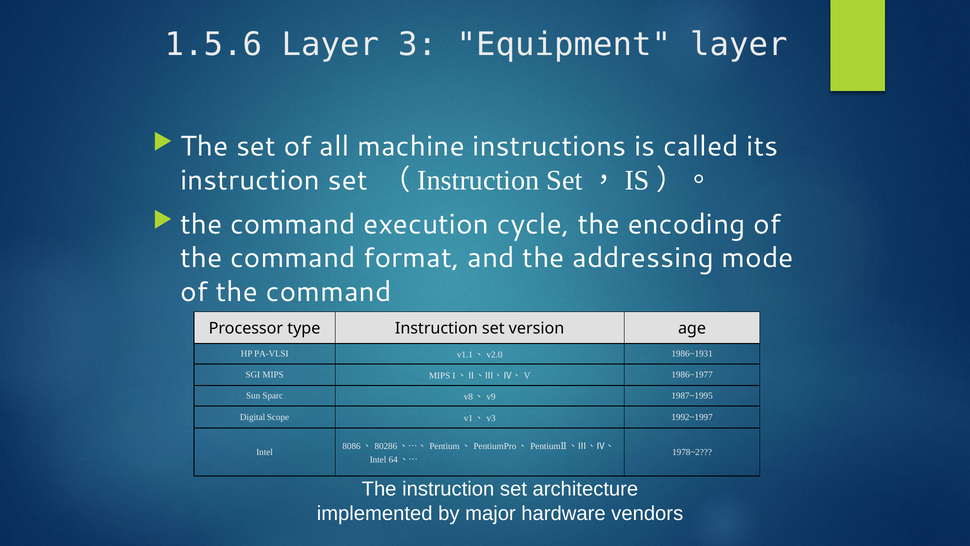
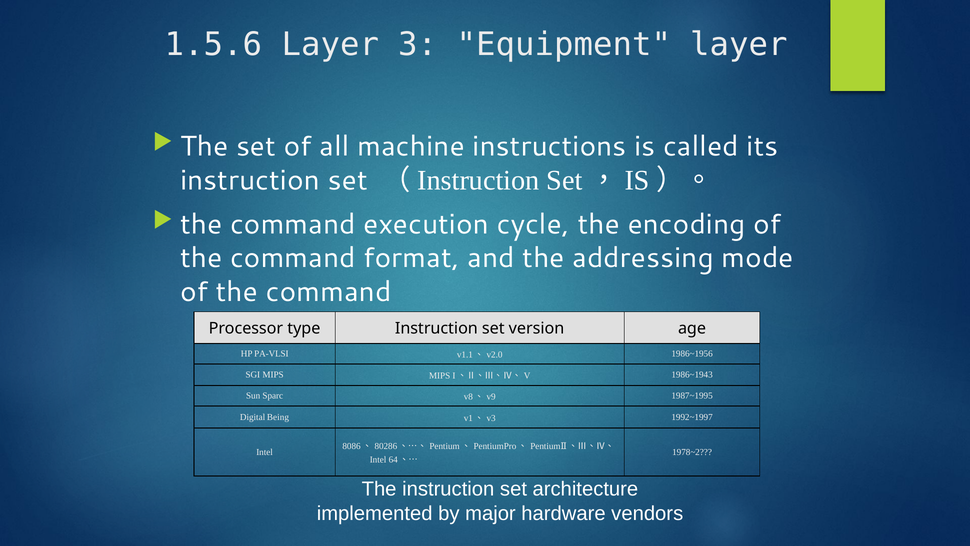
1986~1931: 1986~1931 -> 1986~1956
1986~1977: 1986~1977 -> 1986~1943
Scope: Scope -> Being
